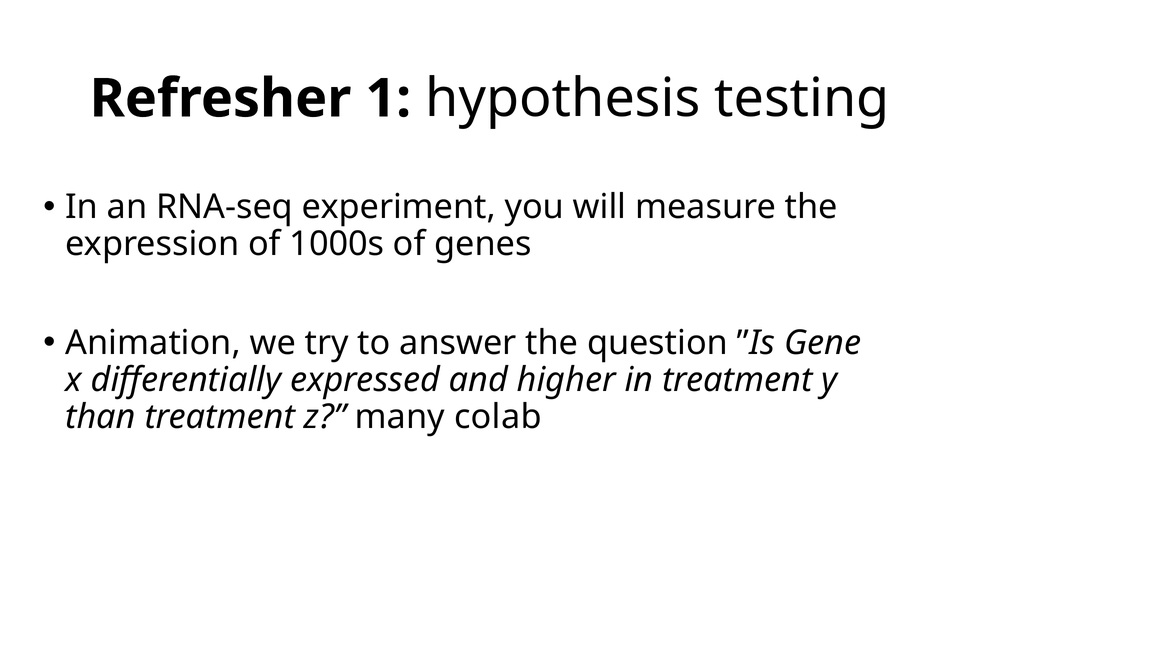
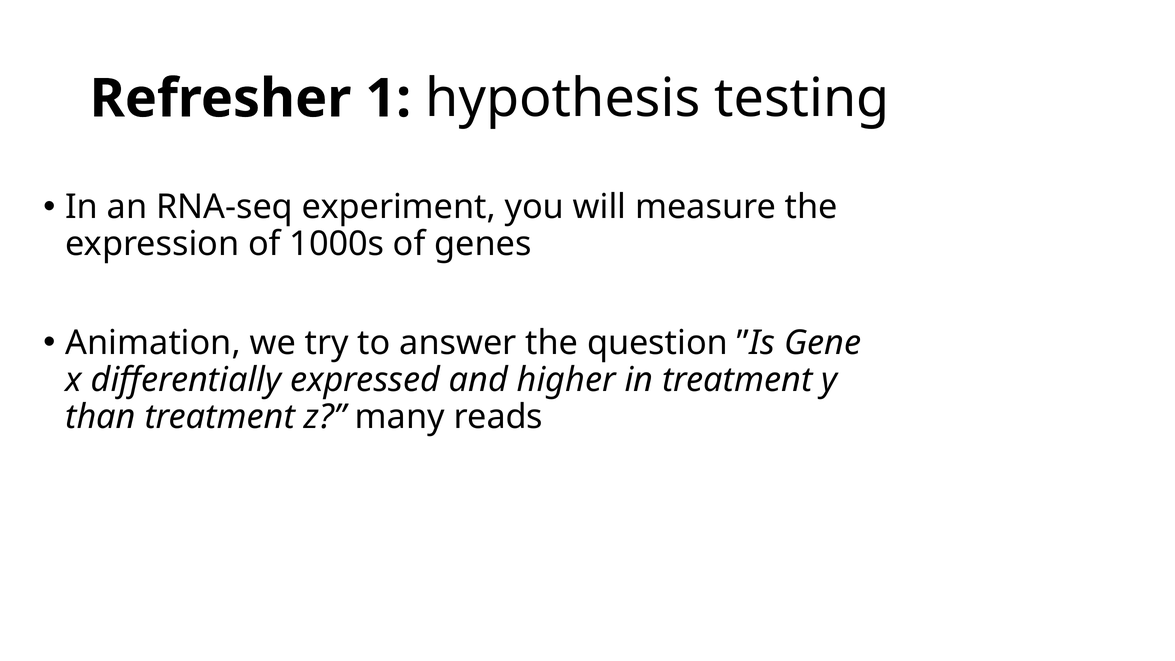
colab: colab -> reads
